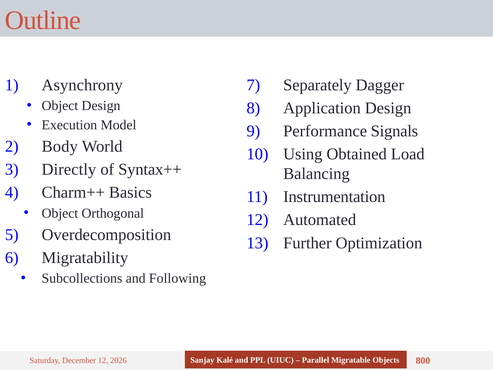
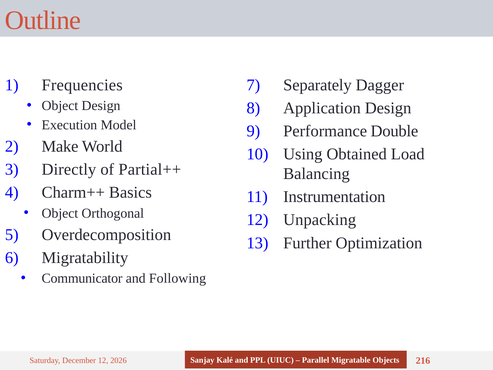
Asynchrony: Asynchrony -> Frequencies
Signals: Signals -> Double
Body: Body -> Make
Syntax++: Syntax++ -> Partial++
Automated: Automated -> Unpacking
Subcollections: Subcollections -> Communicator
800: 800 -> 216
